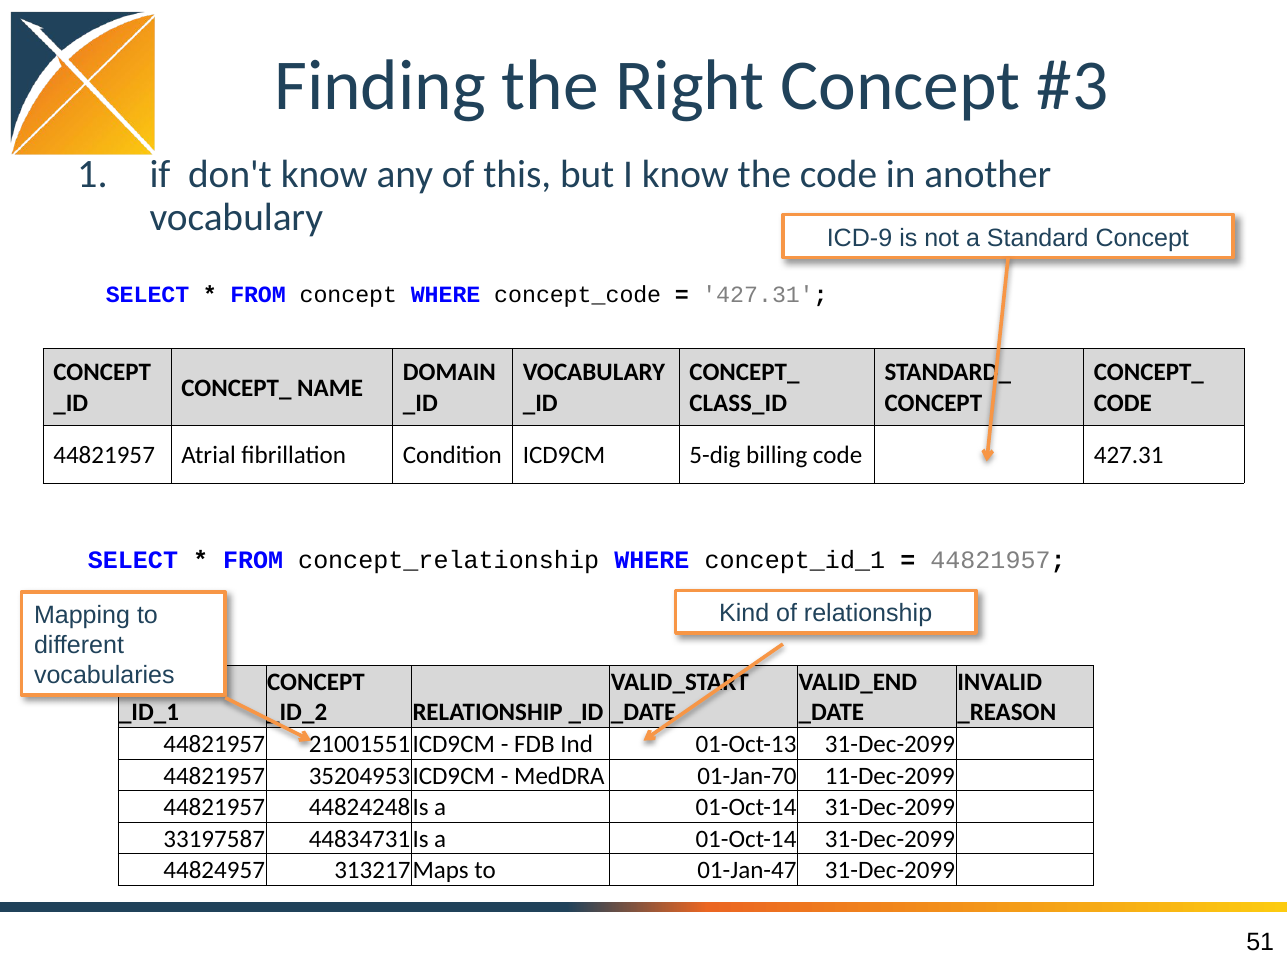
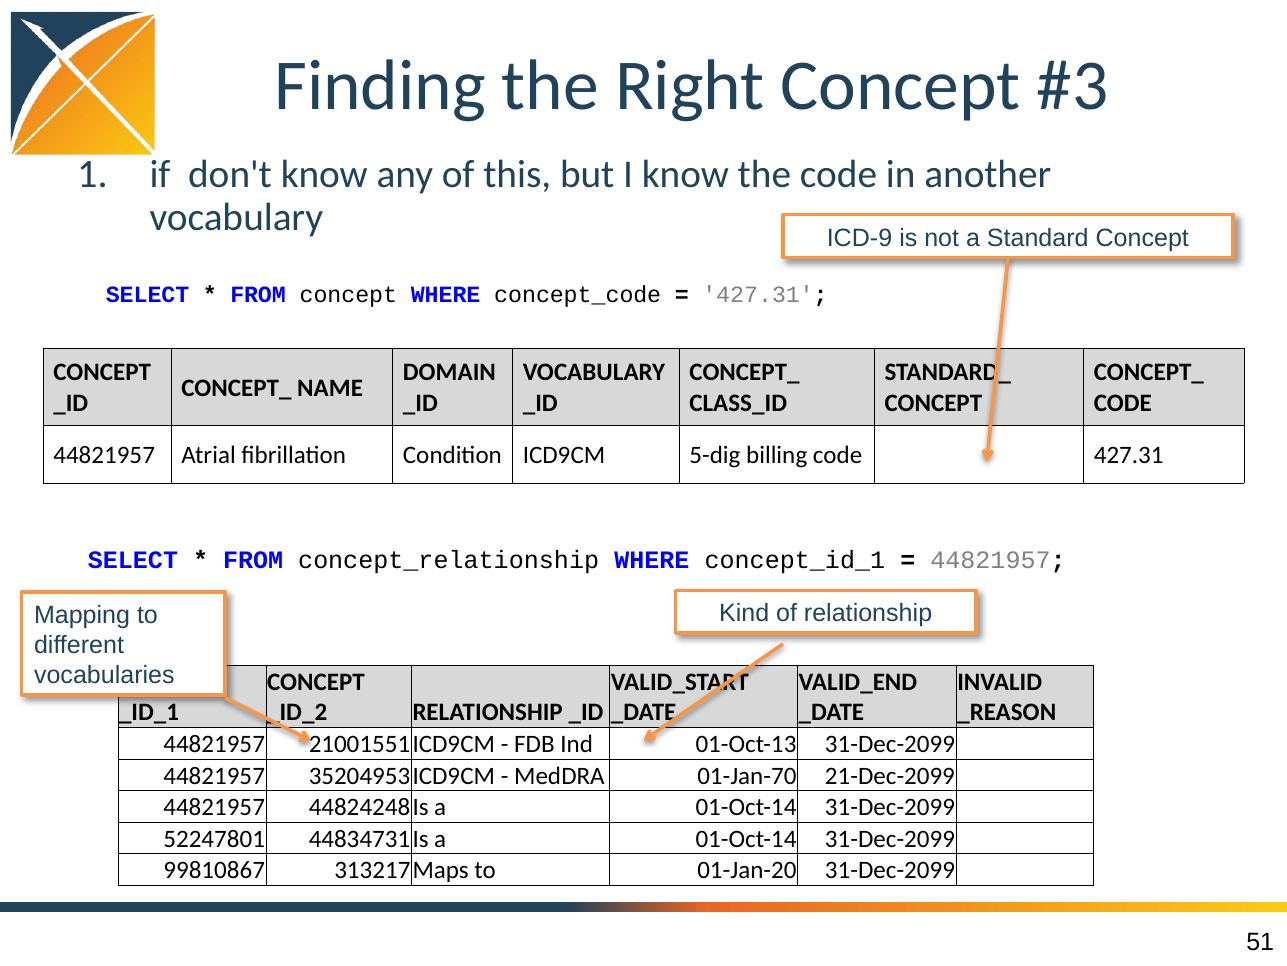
11-Dec-2099: 11-Dec-2099 -> 21-Dec-2099
33197587: 33197587 -> 52247801
44824957: 44824957 -> 99810867
01-Jan-47: 01-Jan-47 -> 01-Jan-20
